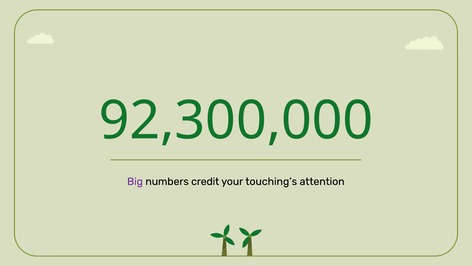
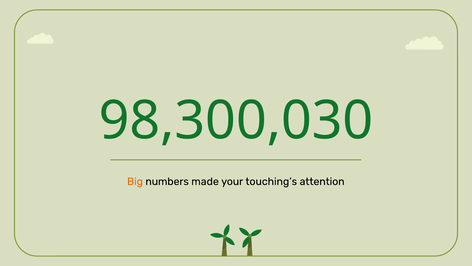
92,300,000: 92,300,000 -> 98,300,030
Big colour: purple -> orange
credit: credit -> made
